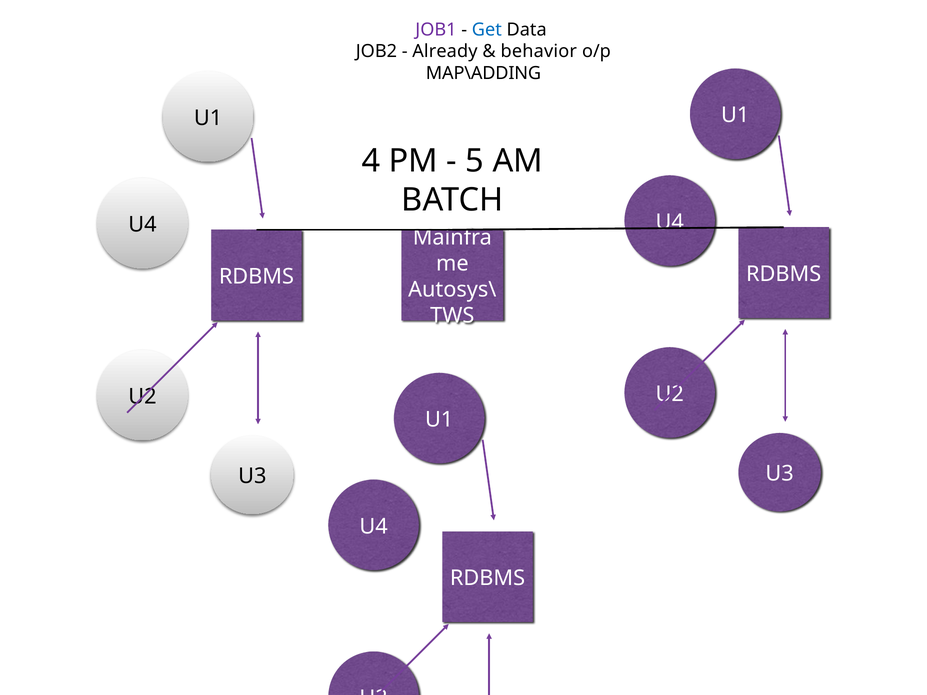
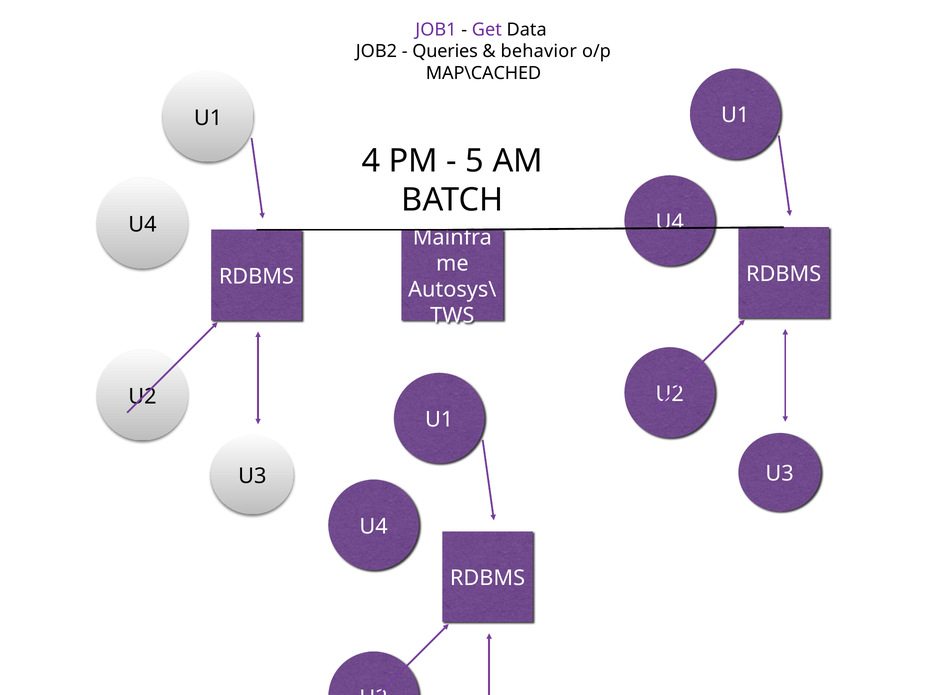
Get colour: blue -> purple
Already: Already -> Queries
MAP\ADDING: MAP\ADDING -> MAP\CACHED
